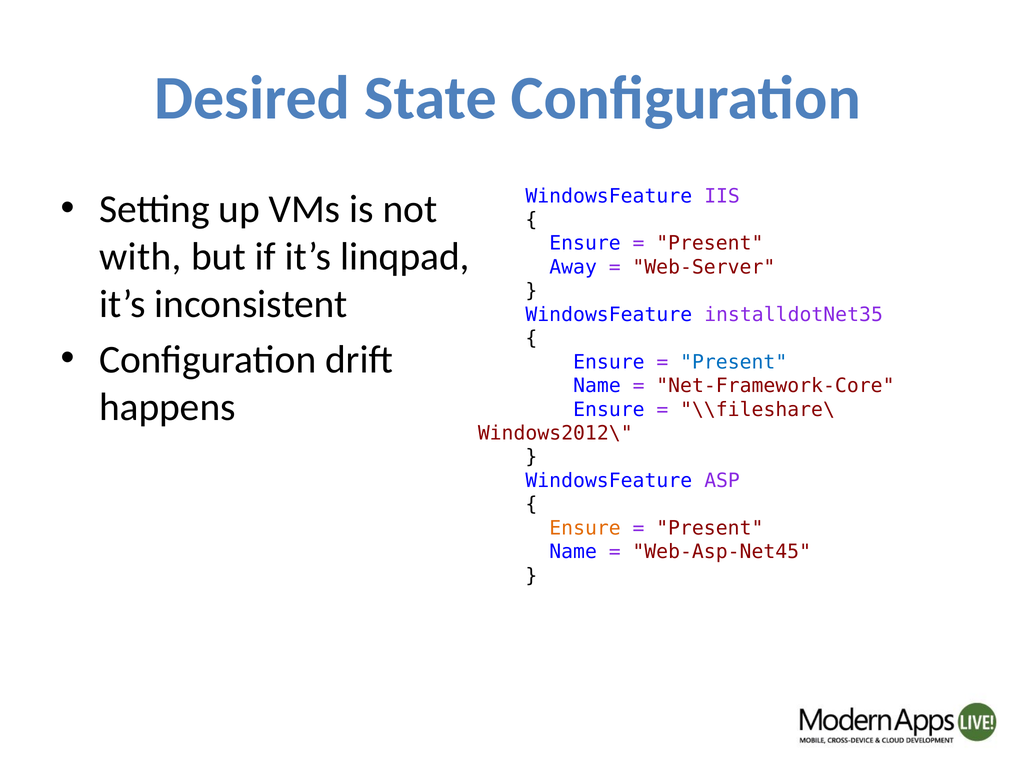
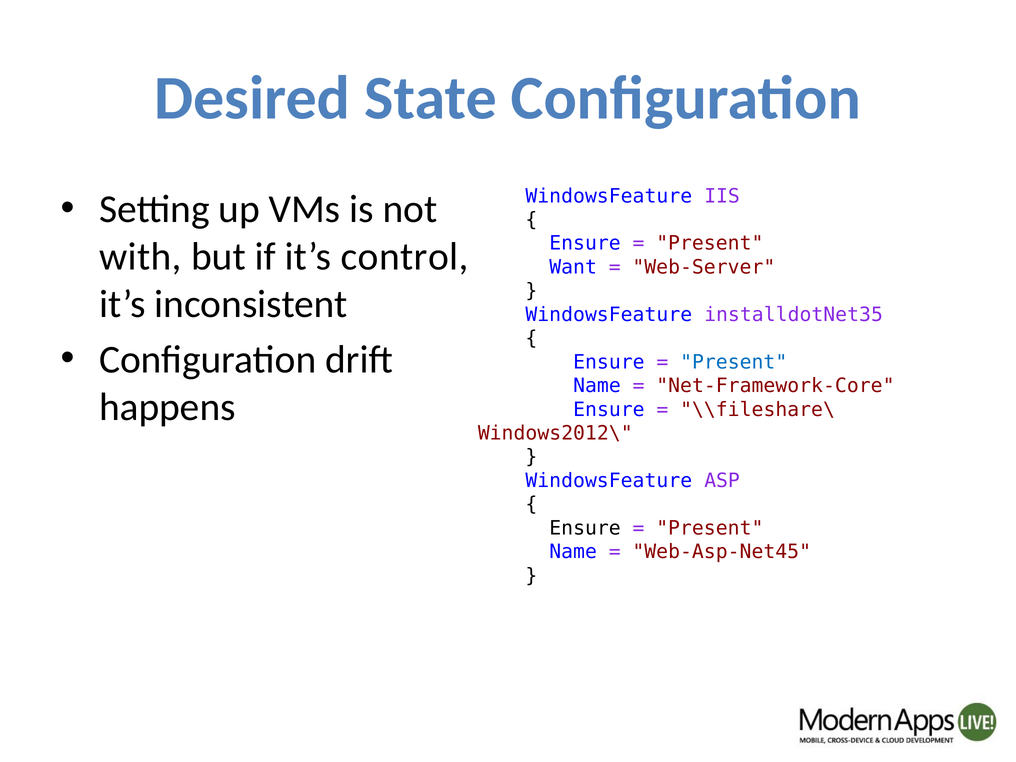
linqpad: linqpad -> control
Away: Away -> Want
Ensure at (585, 528) colour: orange -> black
